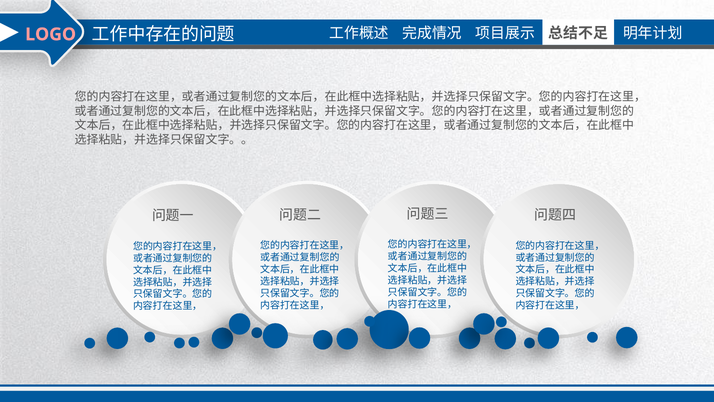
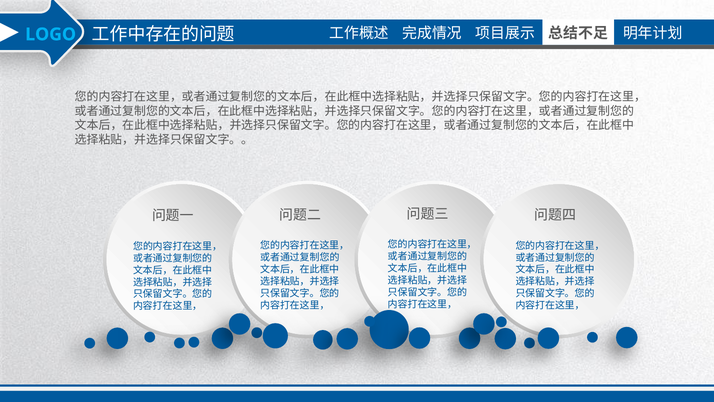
LOGO colour: pink -> light blue
